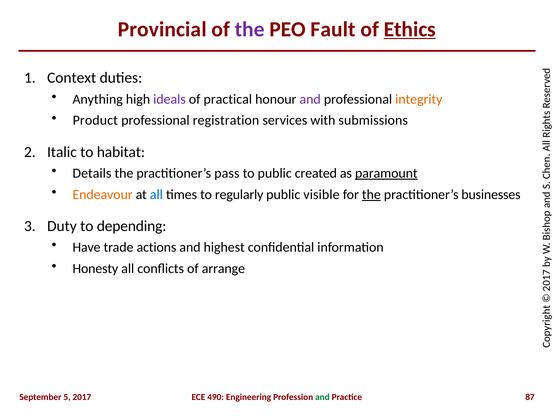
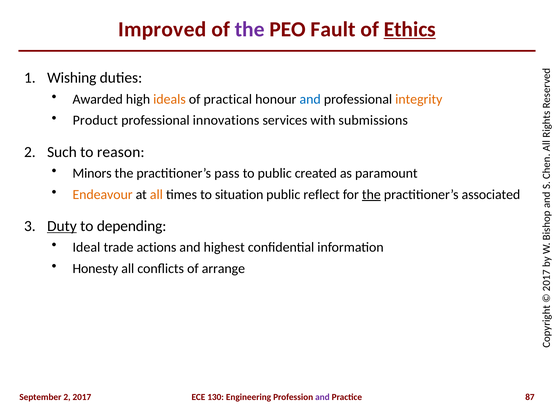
Provincial: Provincial -> Improved
Context: Context -> Wishing
Anything: Anything -> Awarded
ideals colour: purple -> orange
and at (310, 99) colour: purple -> blue
registration: registration -> innovations
Italic: Italic -> Such
habitat: habitat -> reason
Details: Details -> Minors
paramount underline: present -> none
all at (156, 194) colour: blue -> orange
regularly: regularly -> situation
visible: visible -> reflect
businesses: businesses -> associated
Duty underline: none -> present
Have: Have -> Ideal
September 5: 5 -> 2
490: 490 -> 130
and at (322, 397) colour: green -> purple
